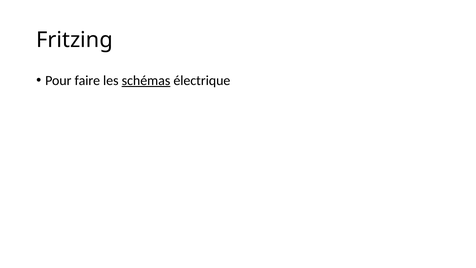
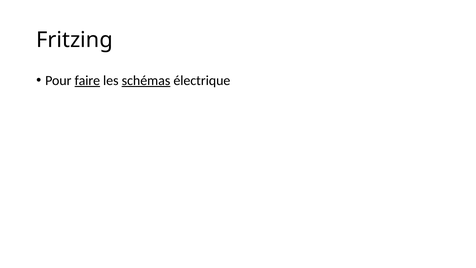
faire underline: none -> present
